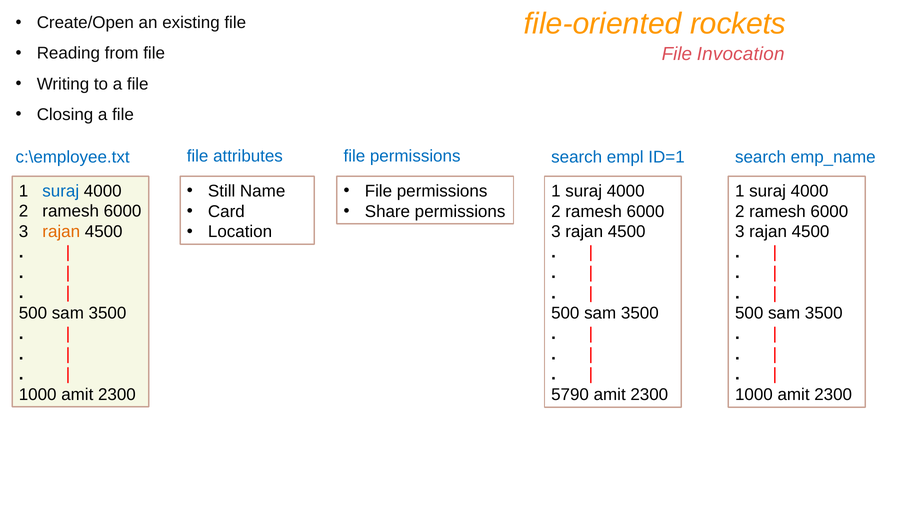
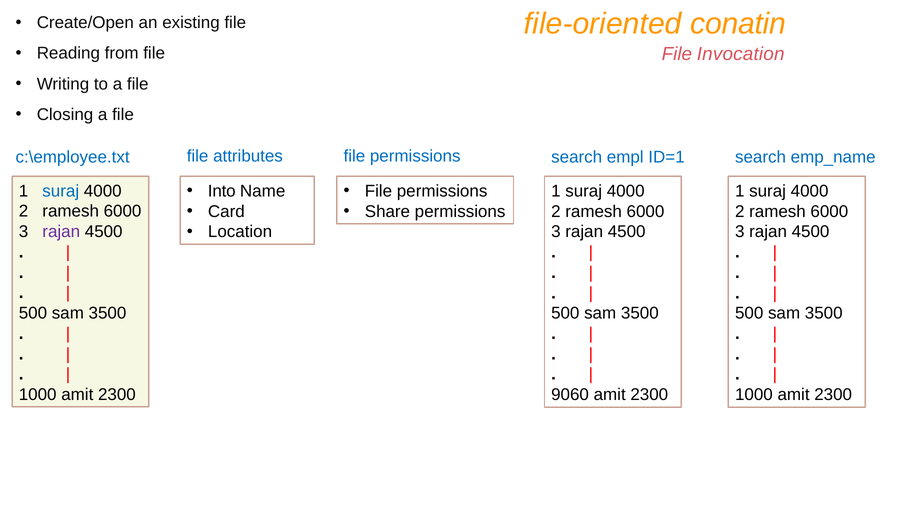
rockets: rockets -> conatin
Still: Still -> Into
rajan at (61, 232) colour: orange -> purple
5790: 5790 -> 9060
